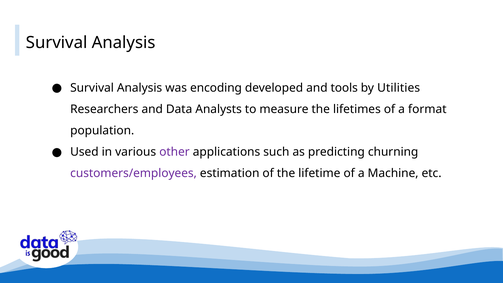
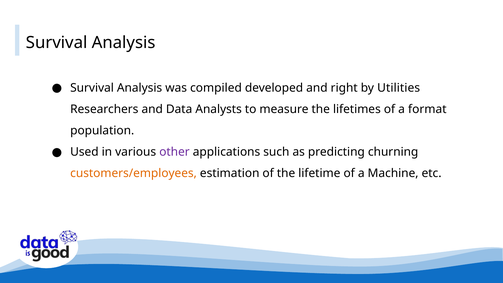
encoding: encoding -> compiled
tools: tools -> right
customers/employees colour: purple -> orange
